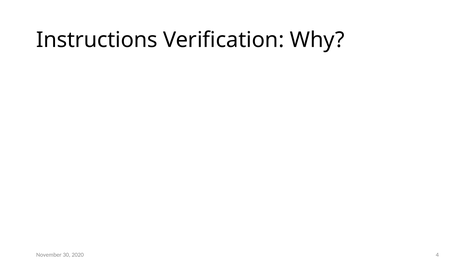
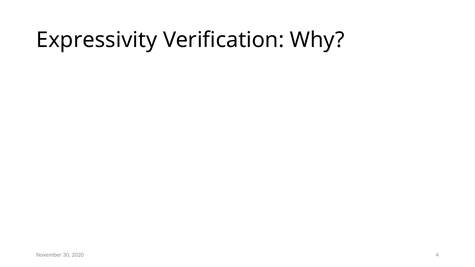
Instructions: Instructions -> Expressivity
